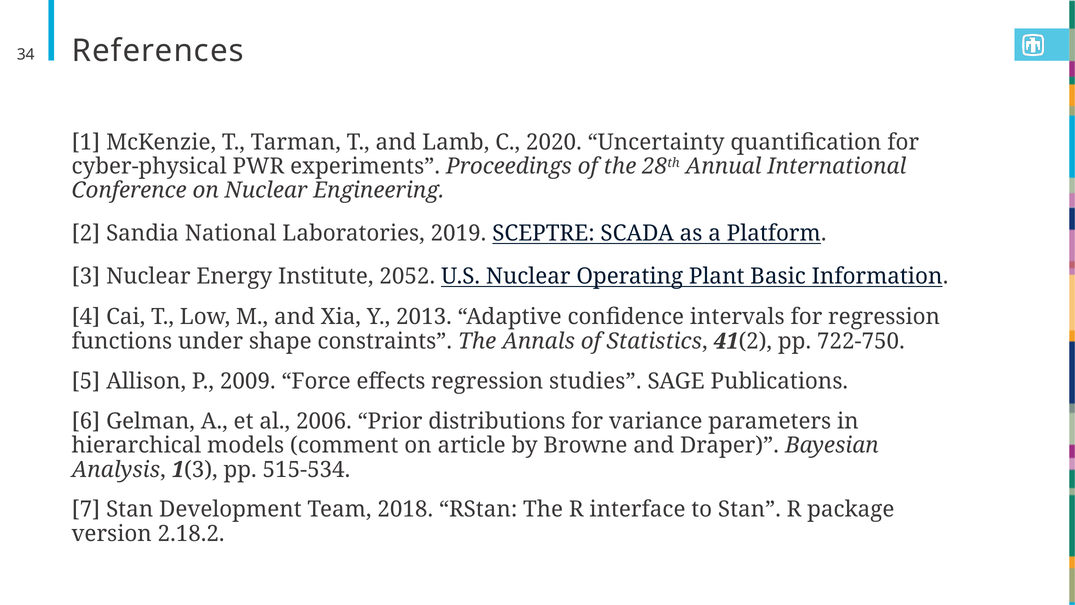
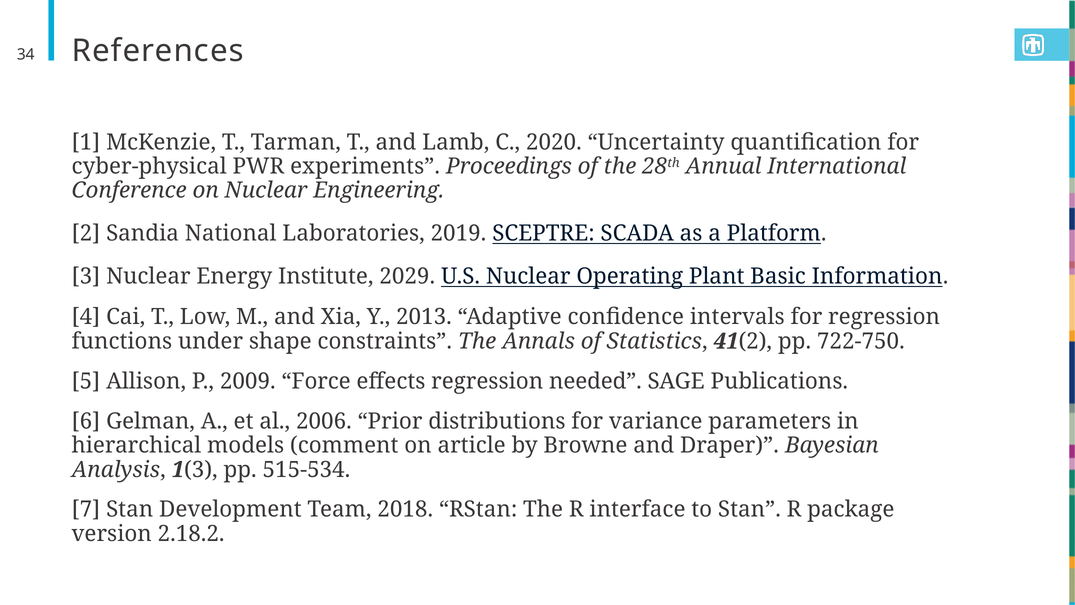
2052: 2052 -> 2029
studies: studies -> needed
